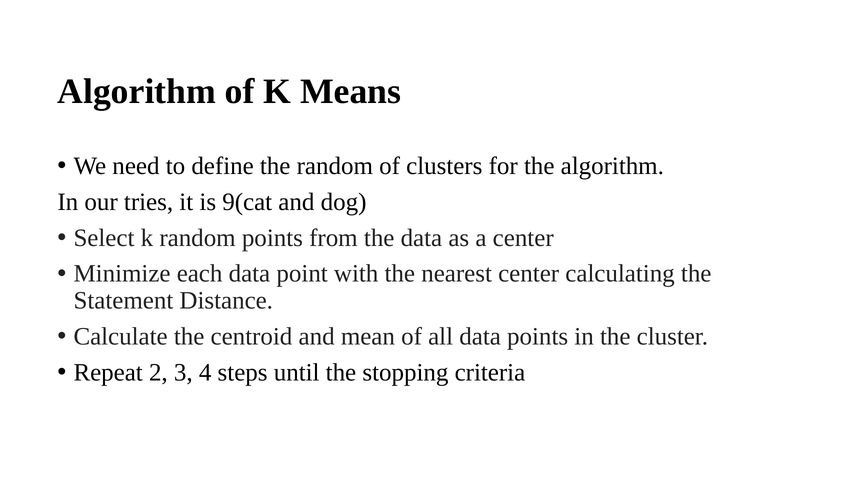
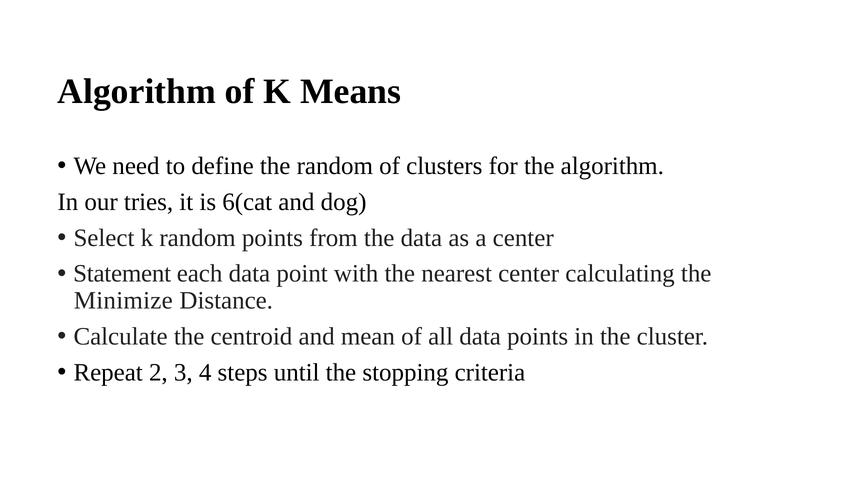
9(cat: 9(cat -> 6(cat
Minimize: Minimize -> Statement
Statement: Statement -> Minimize
